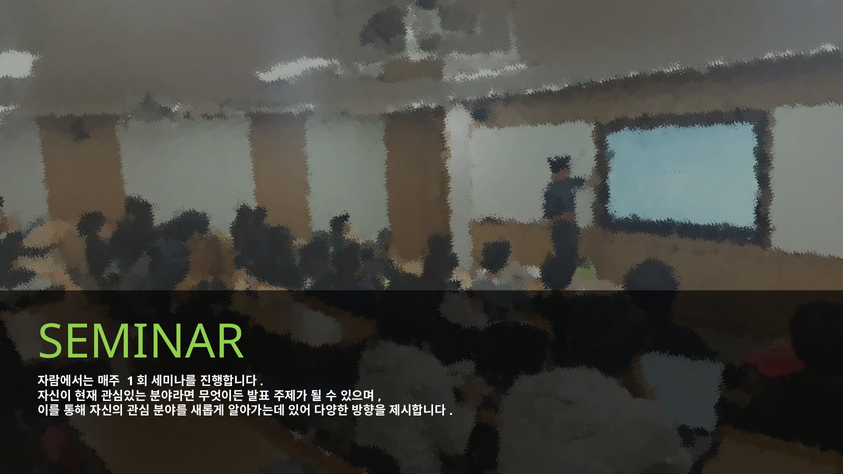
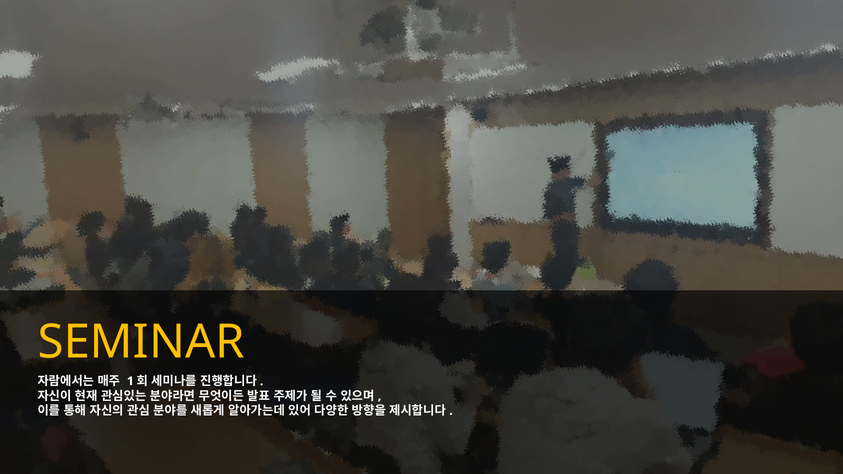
SEMINAR colour: light green -> yellow
